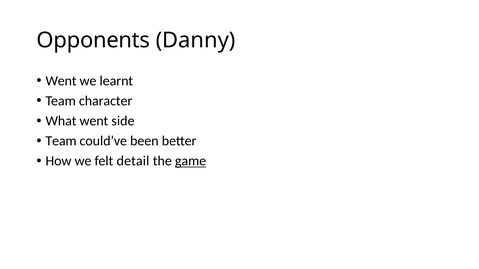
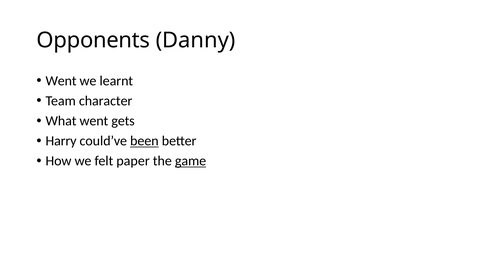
side: side -> gets
Team at (61, 141): Team -> Harry
been underline: none -> present
detail: detail -> paper
